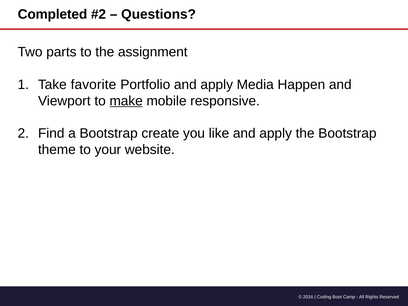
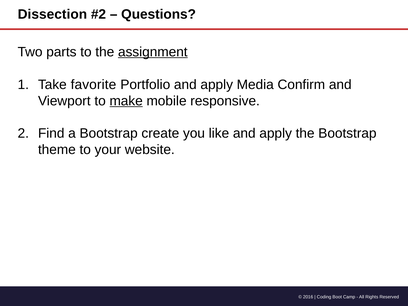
Completed: Completed -> Dissection
assignment underline: none -> present
Happen: Happen -> Confirm
